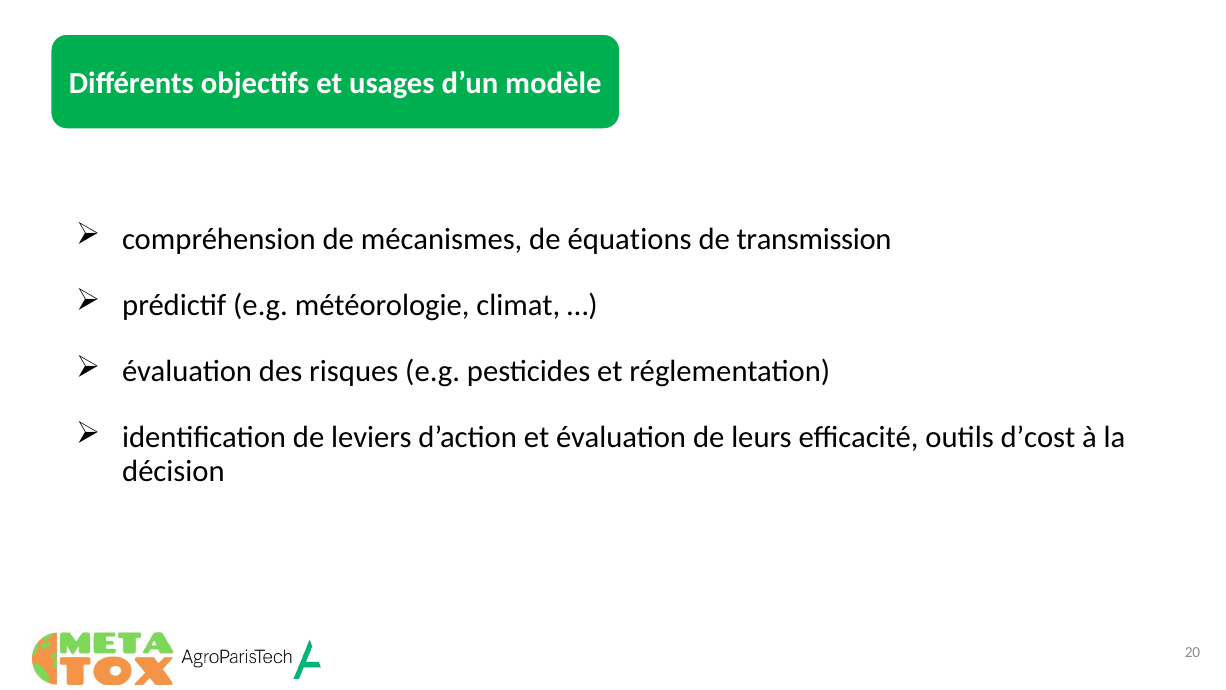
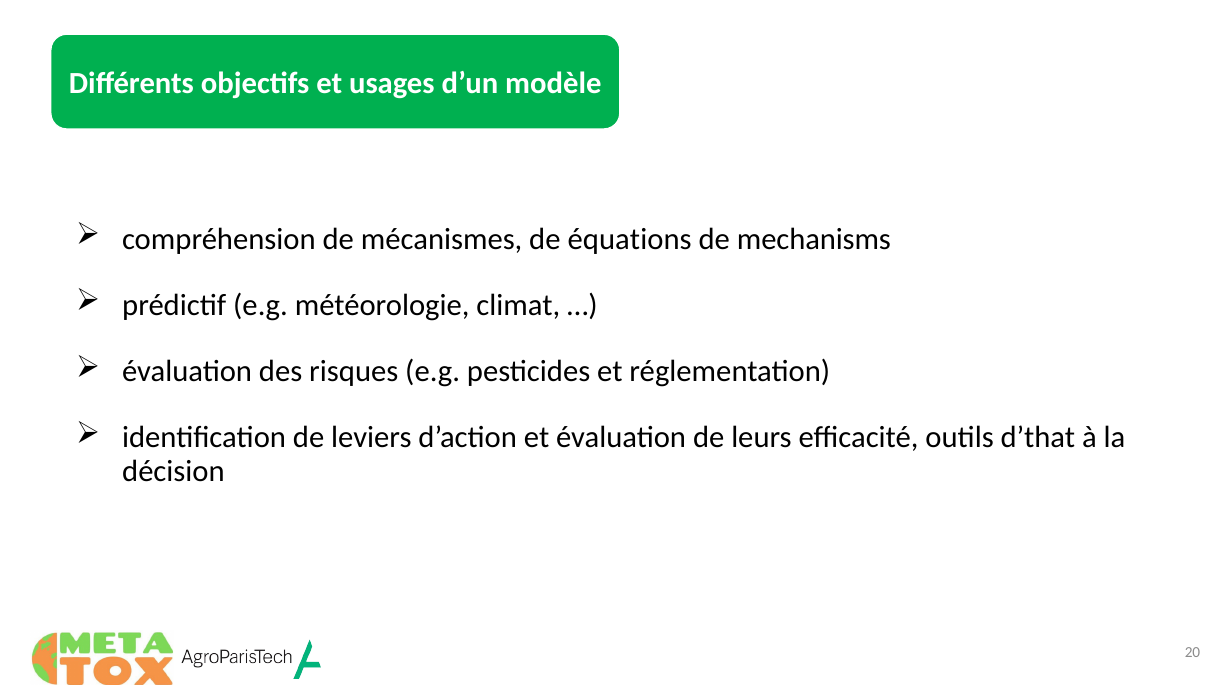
transmission: transmission -> mechanisms
d’cost: d’cost -> d’that
